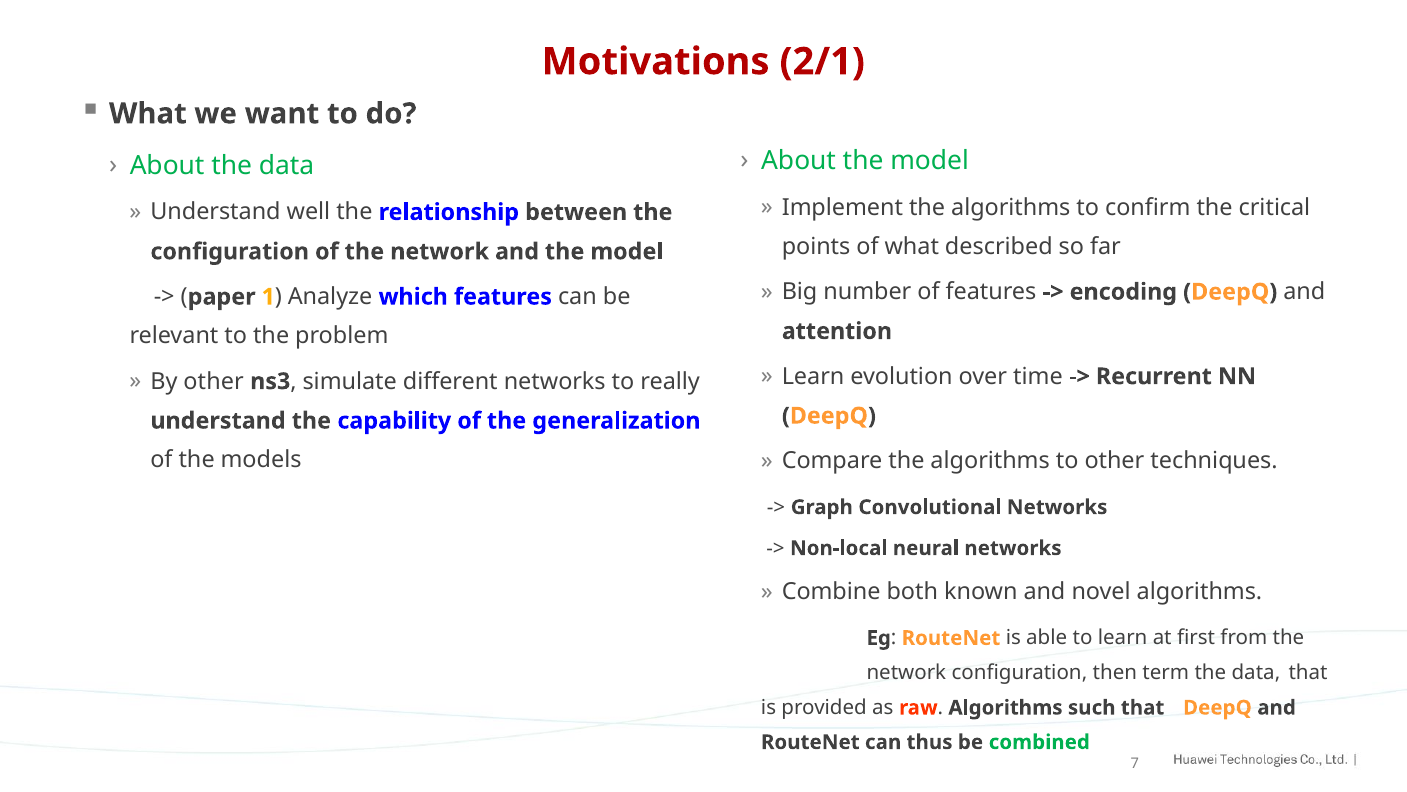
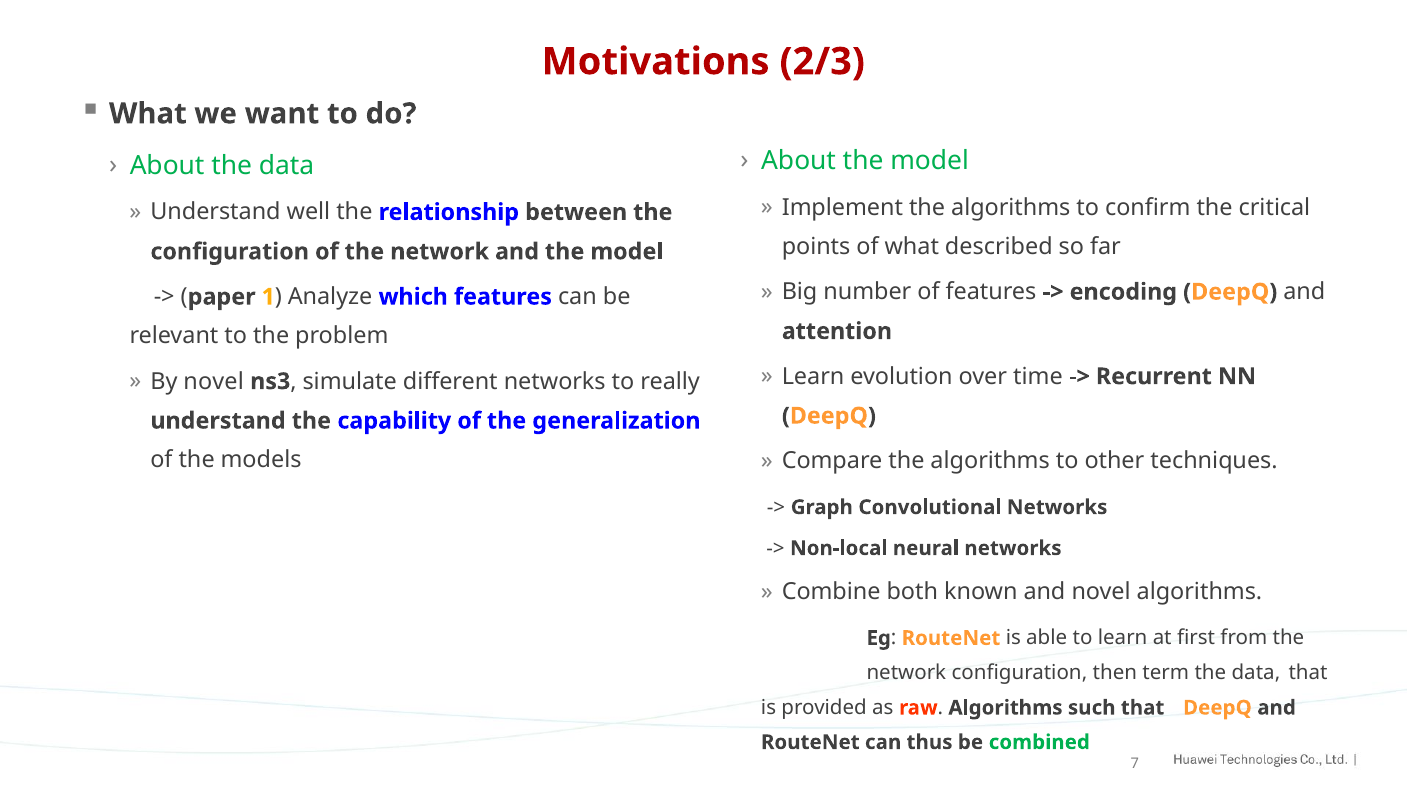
2/1: 2/1 -> 2/3
By other: other -> novel
